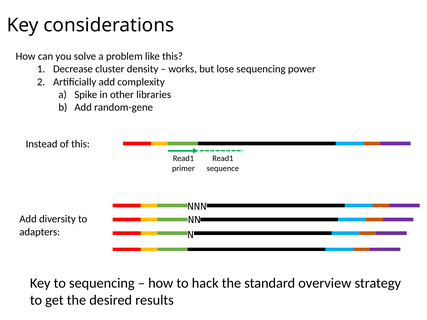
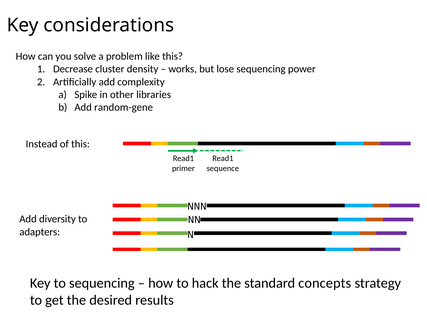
overview: overview -> concepts
